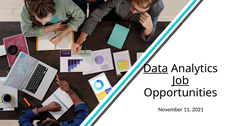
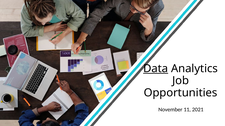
Job underline: present -> none
